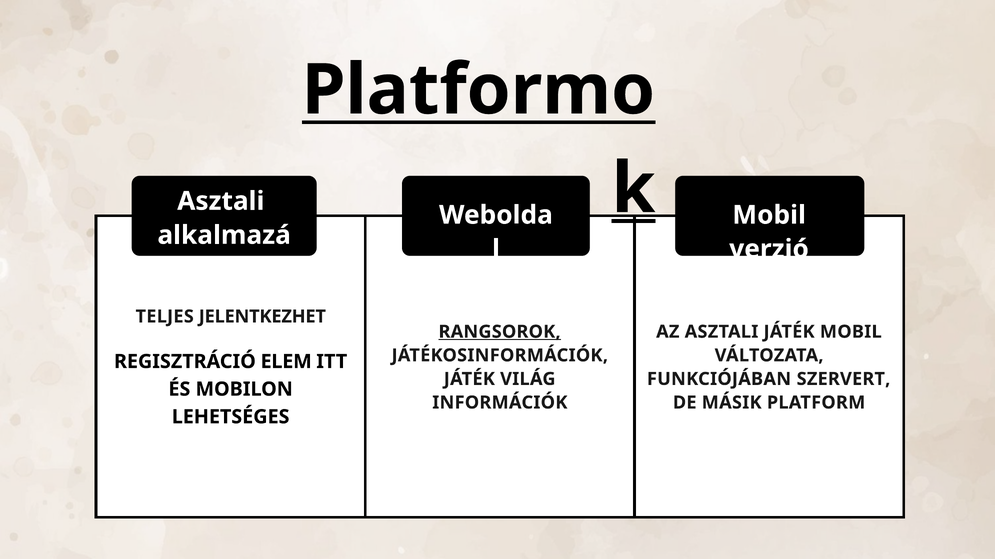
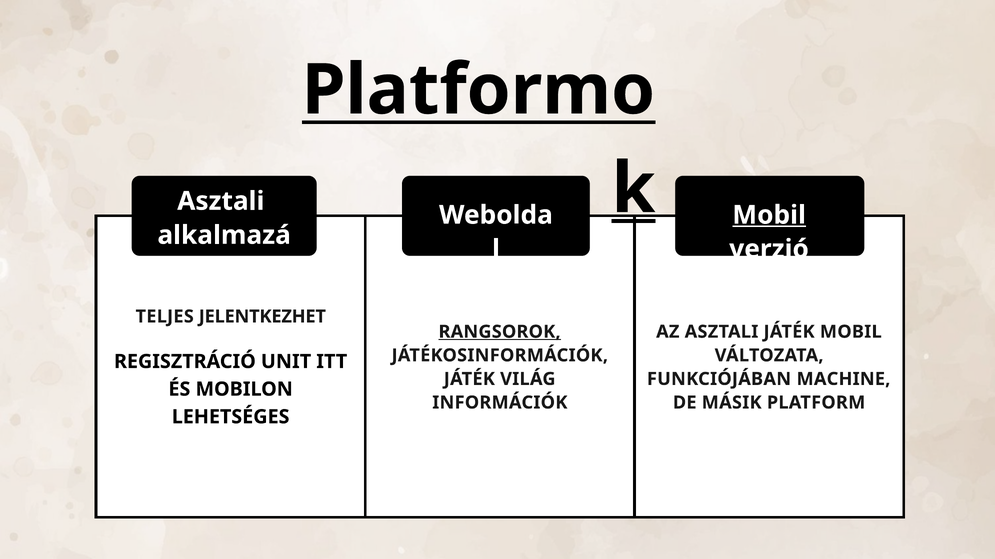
Mobil at (769, 215) underline: none -> present
ELEM: ELEM -> UNIT
SZERVERT: SZERVERT -> MACHINE
